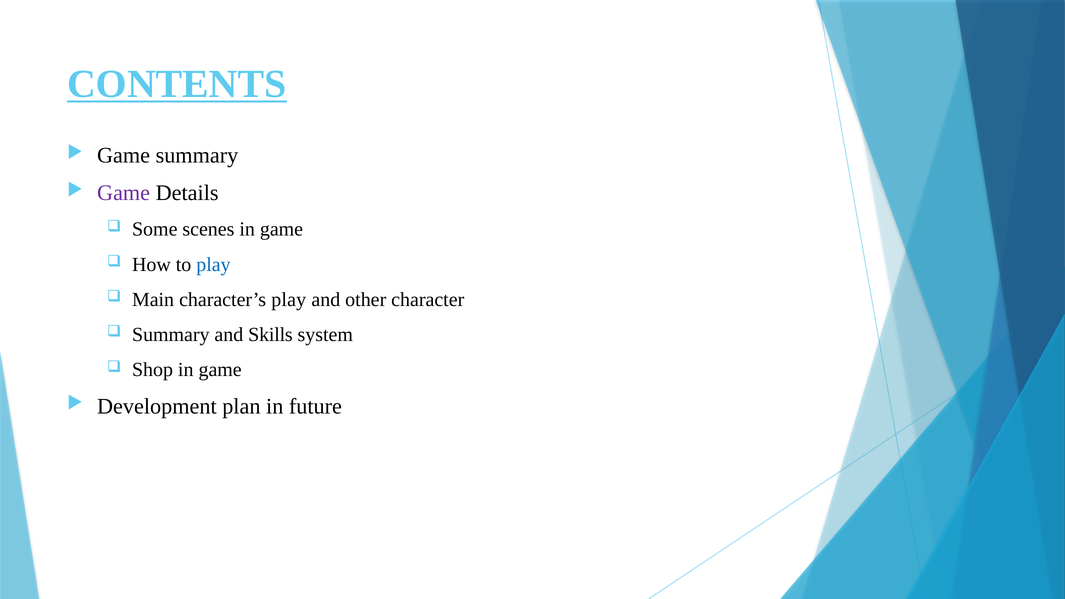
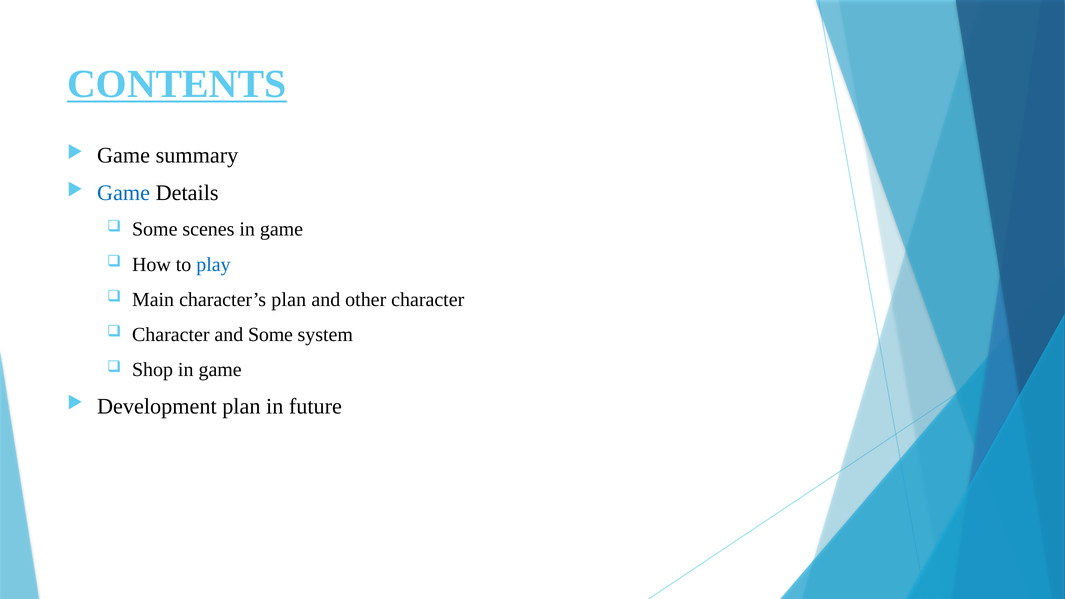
Game at (124, 193) colour: purple -> blue
character’s play: play -> plan
Summary at (171, 335): Summary -> Character
and Skills: Skills -> Some
